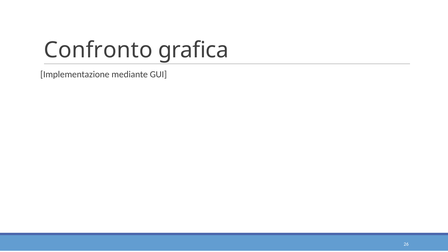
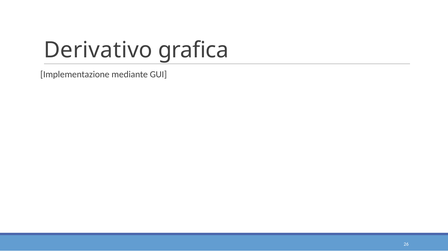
Confronto: Confronto -> Derivativo
